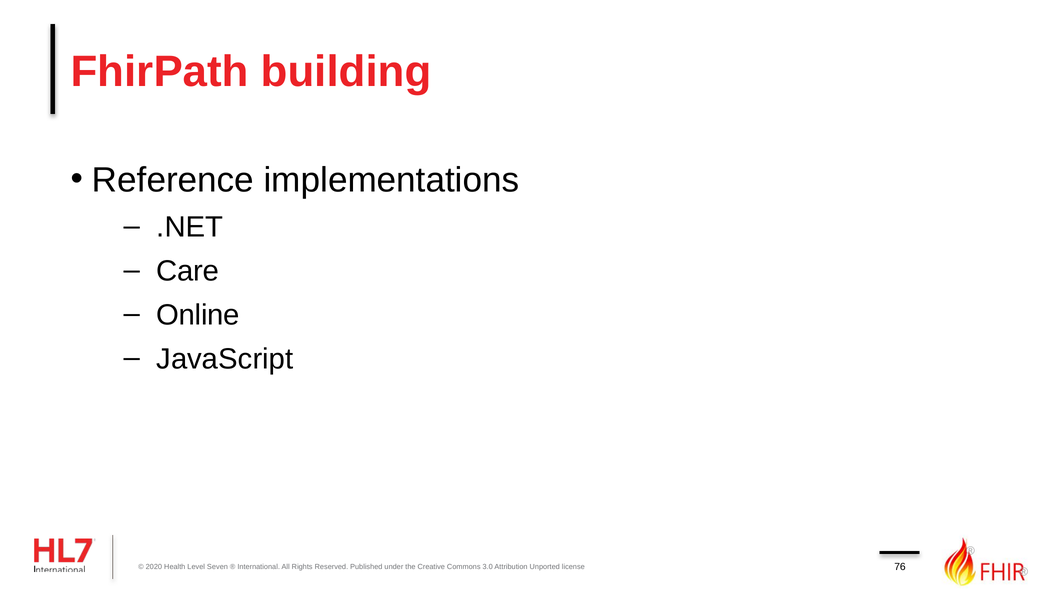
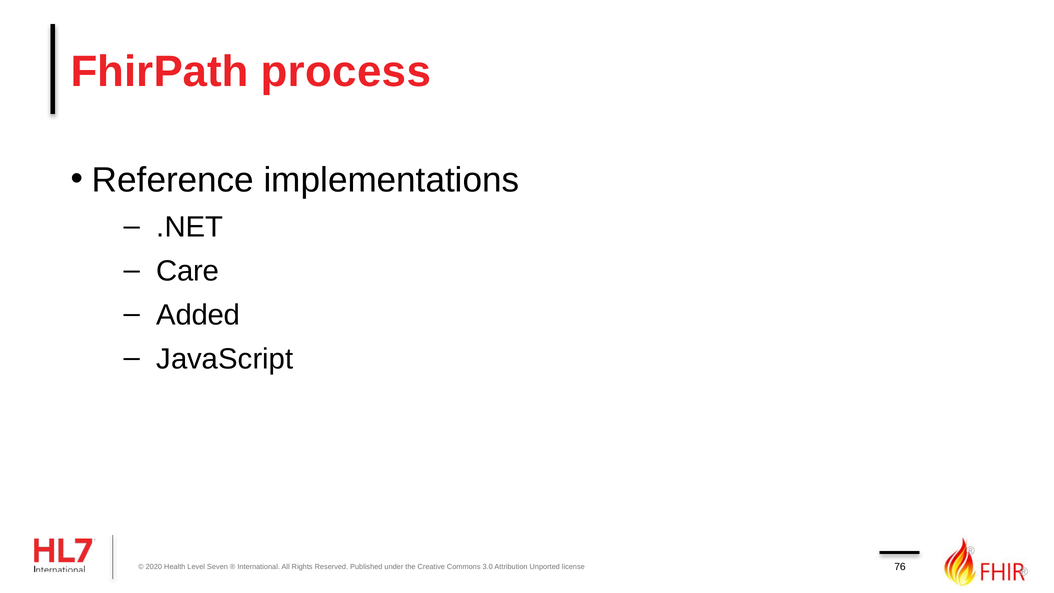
building: building -> process
Online: Online -> Added
